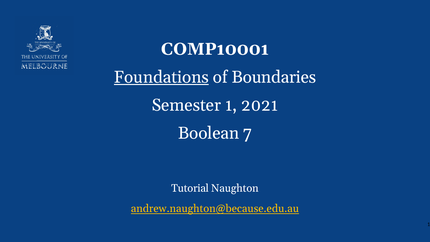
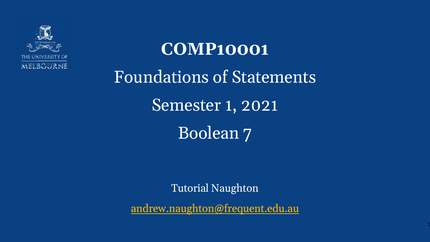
Foundations underline: present -> none
Boundaries: Boundaries -> Statements
andrew.naughton@because.edu.au: andrew.naughton@because.edu.au -> andrew.naughton@frequent.edu.au
